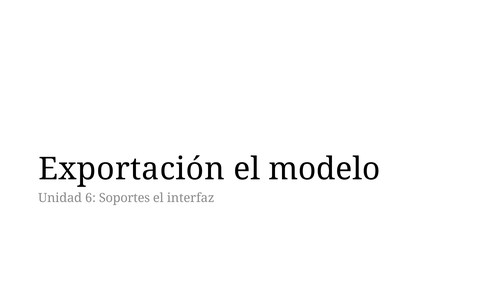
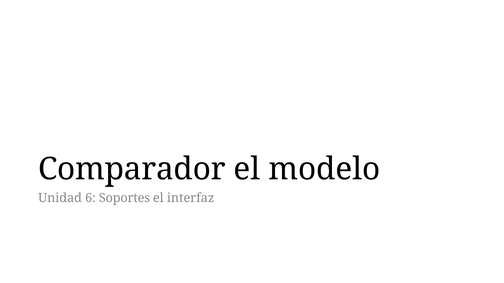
Exportación: Exportación -> Comparador
